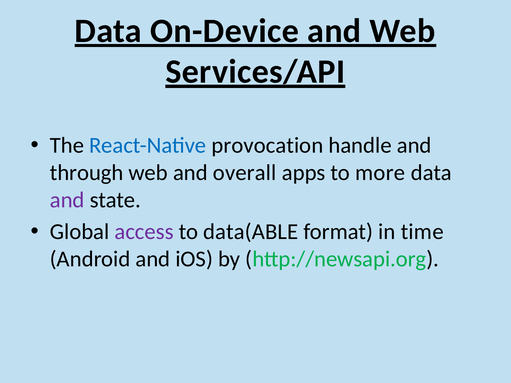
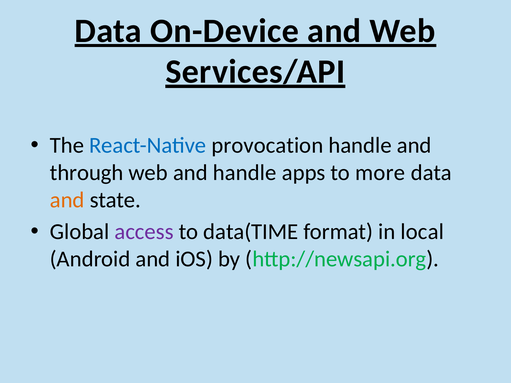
and overall: overall -> handle
and at (67, 200) colour: purple -> orange
data(ABLE: data(ABLE -> data(TIME
time: time -> local
